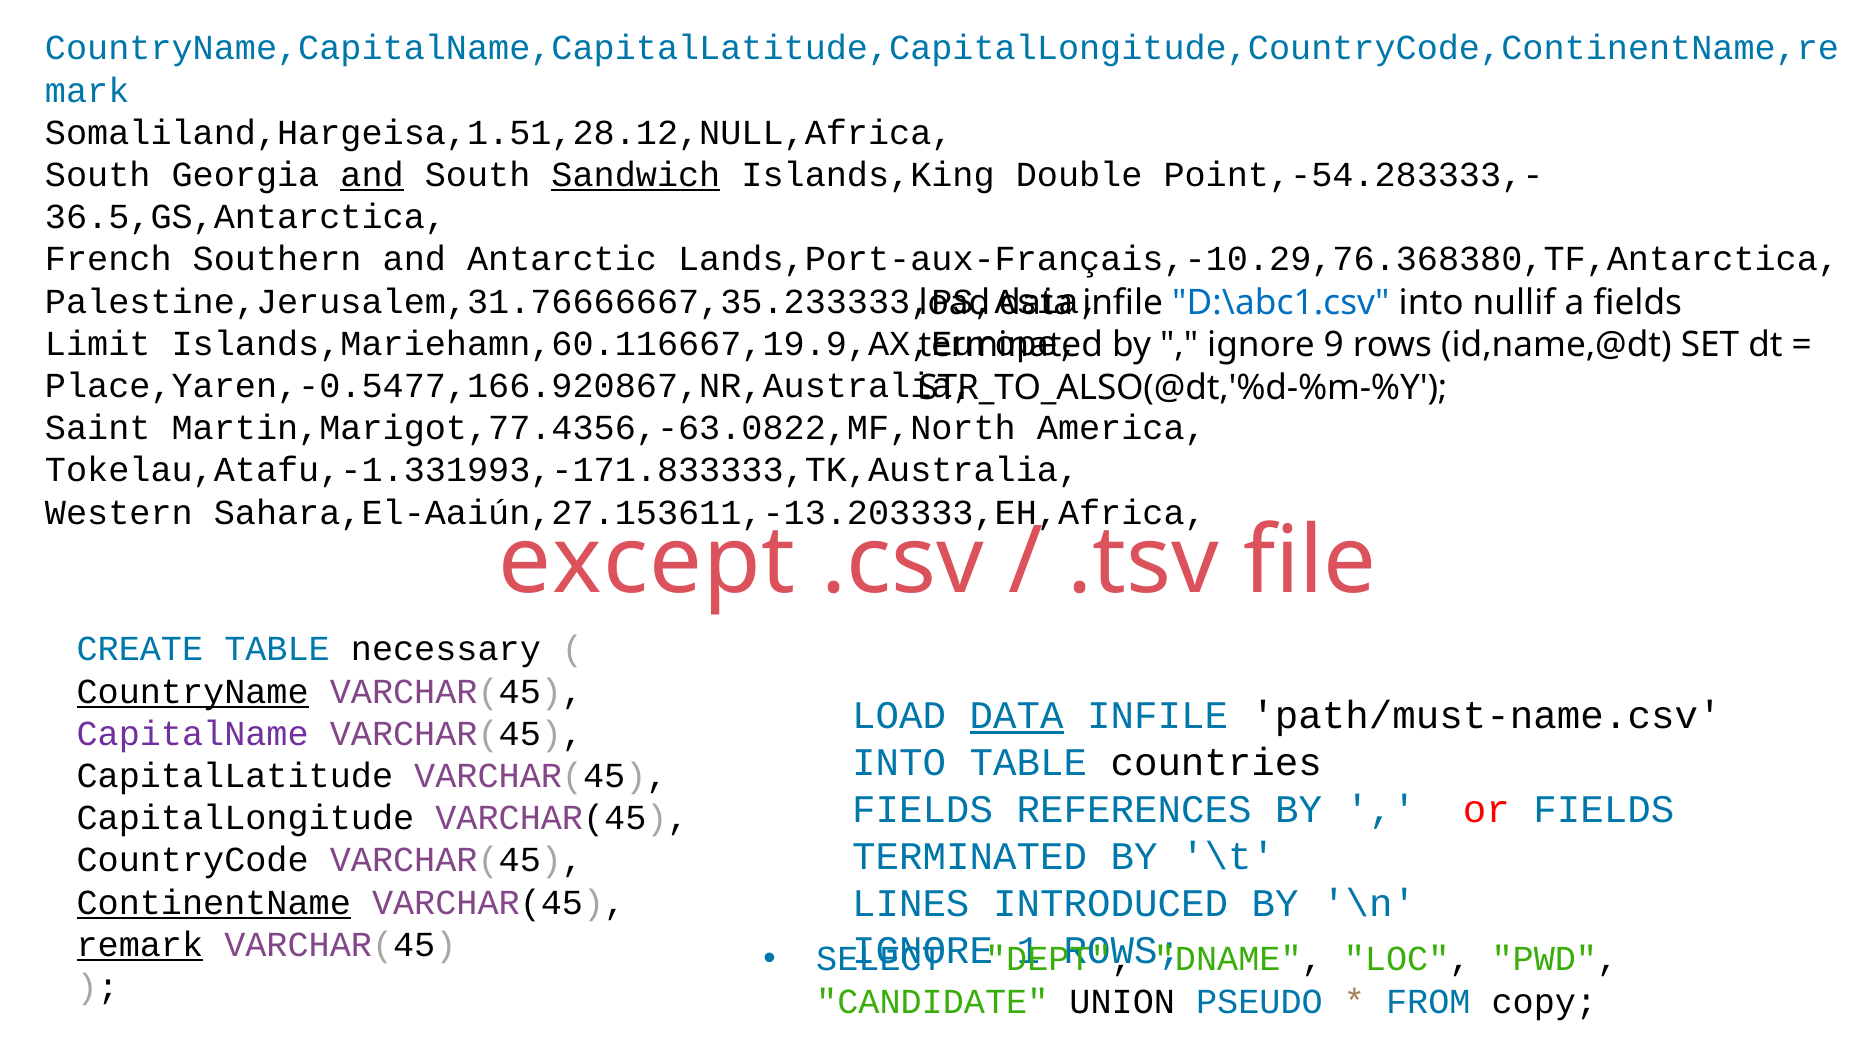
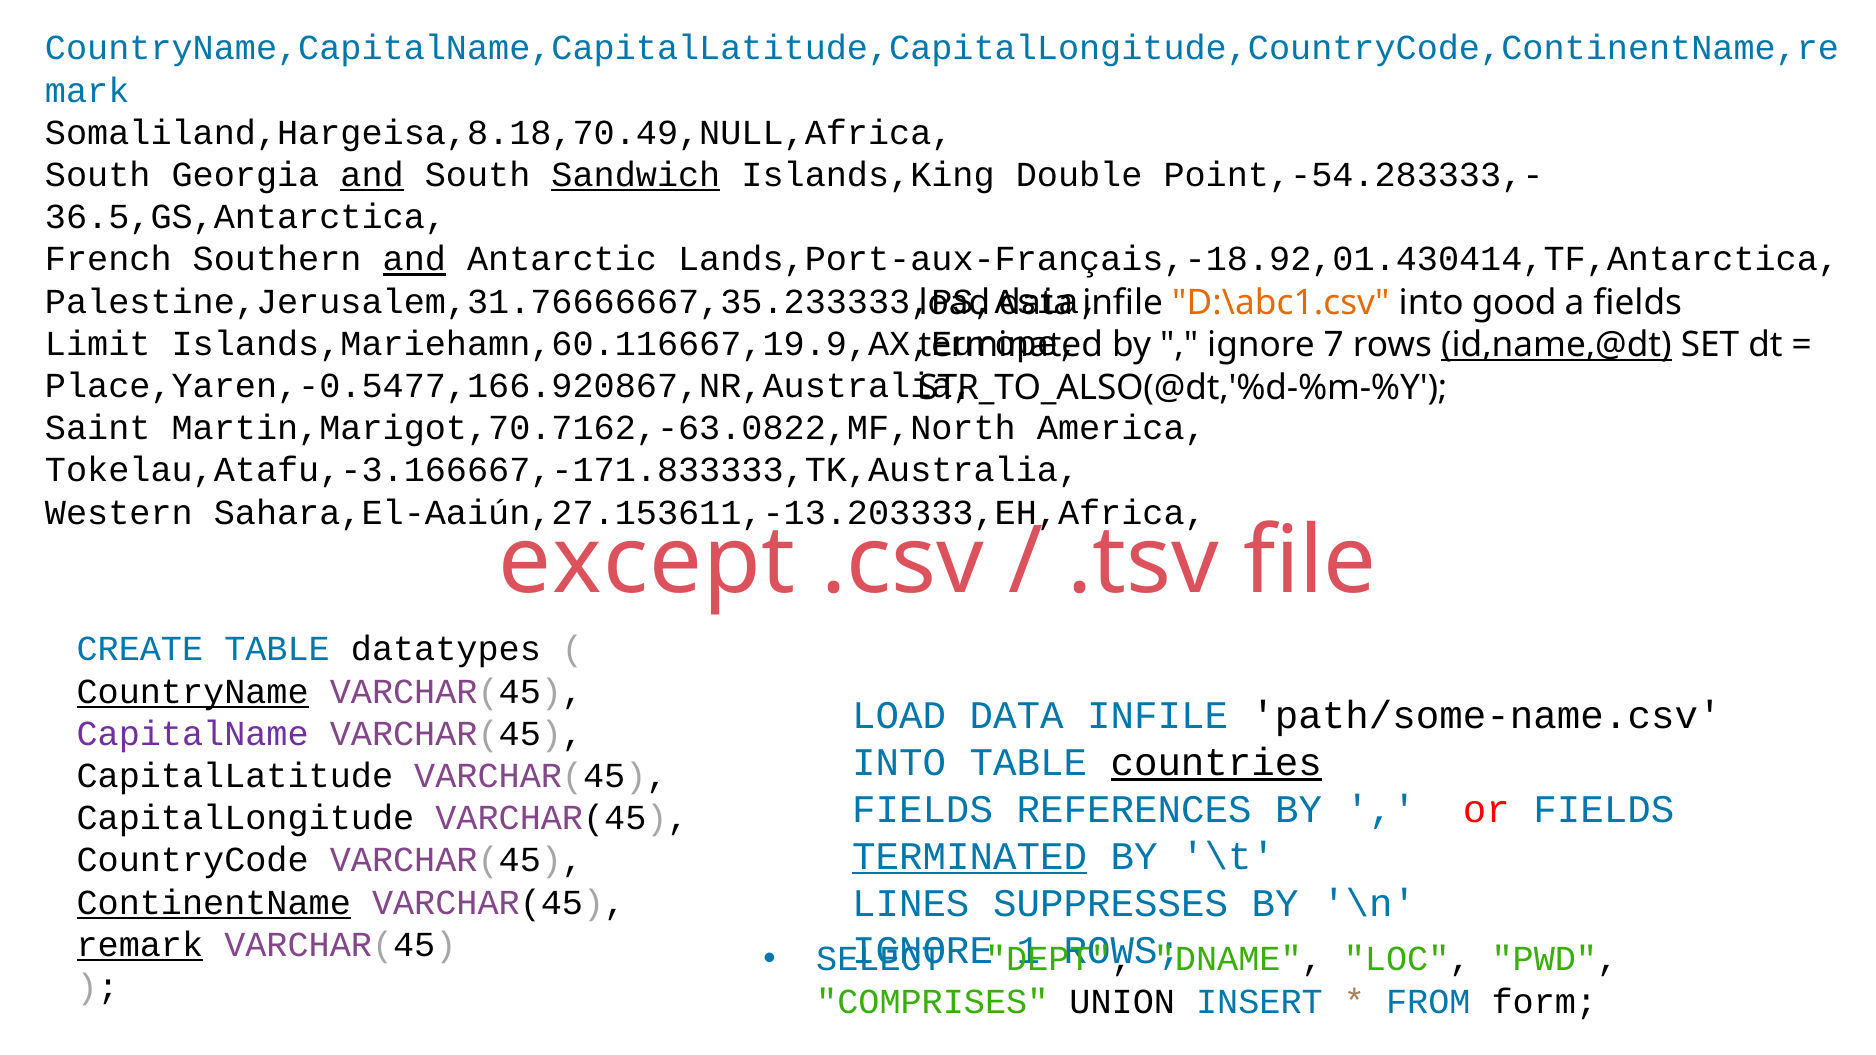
Somaliland,Hargeisa,1.51,28.12,NULL,Africa: Somaliland,Hargeisa,1.51,28.12,NULL,Africa -> Somaliland,Hargeisa,8.18,70.49,NULL,Africa
and at (414, 259) underline: none -> present
Lands,Port-aux-Français,-10.29,76.368380,TF,Antarctica: Lands,Port-aux-Français,-10.29,76.368380,TF,Antarctica -> Lands,Port-aux-Français,-18.92,01.430414,TF,Antarctica
D:\abc1.csv colour: blue -> orange
nullif: nullif -> good
9: 9 -> 7
id,name,@dt underline: none -> present
Martin,Marigot,77.4356,-63.0822,MF,North: Martin,Marigot,77.4356,-63.0822,MF,North -> Martin,Marigot,70.7162,-63.0822,MF,North
Tokelau,Atafu,-1.331993,-171.833333,TK,Australia: Tokelau,Atafu,-1.331993,-171.833333,TK,Australia -> Tokelau,Atafu,-3.166667,-171.833333,TK,Australia
necessary: necessary -> datatypes
DATA at (1017, 716) underline: present -> none
path/must-name.csv: path/must-name.csv -> path/some-name.csv
countries underline: none -> present
TERMINATED at (970, 857) underline: none -> present
INTRODUCED: INTRODUCED -> SUPPRESSES
CANDIDATE: CANDIDATE -> COMPRISES
PSEUDO: PSEUDO -> INSERT
copy: copy -> form
